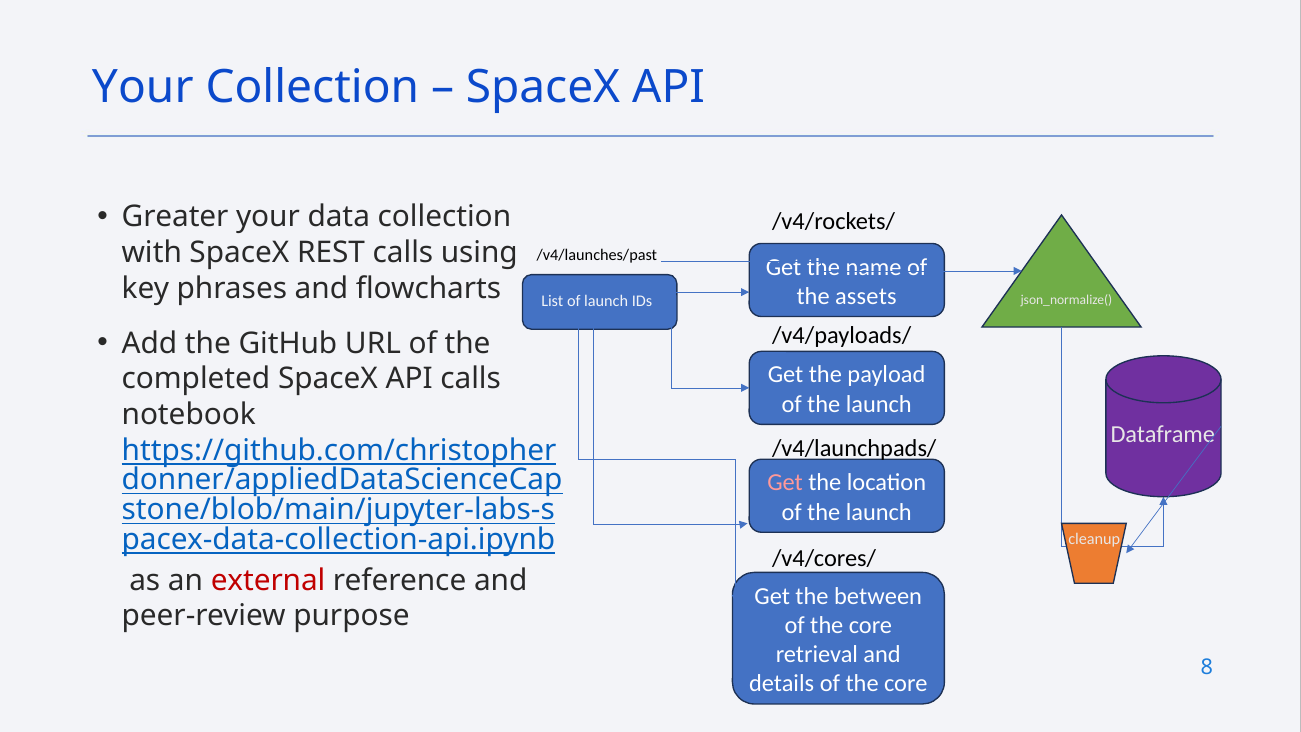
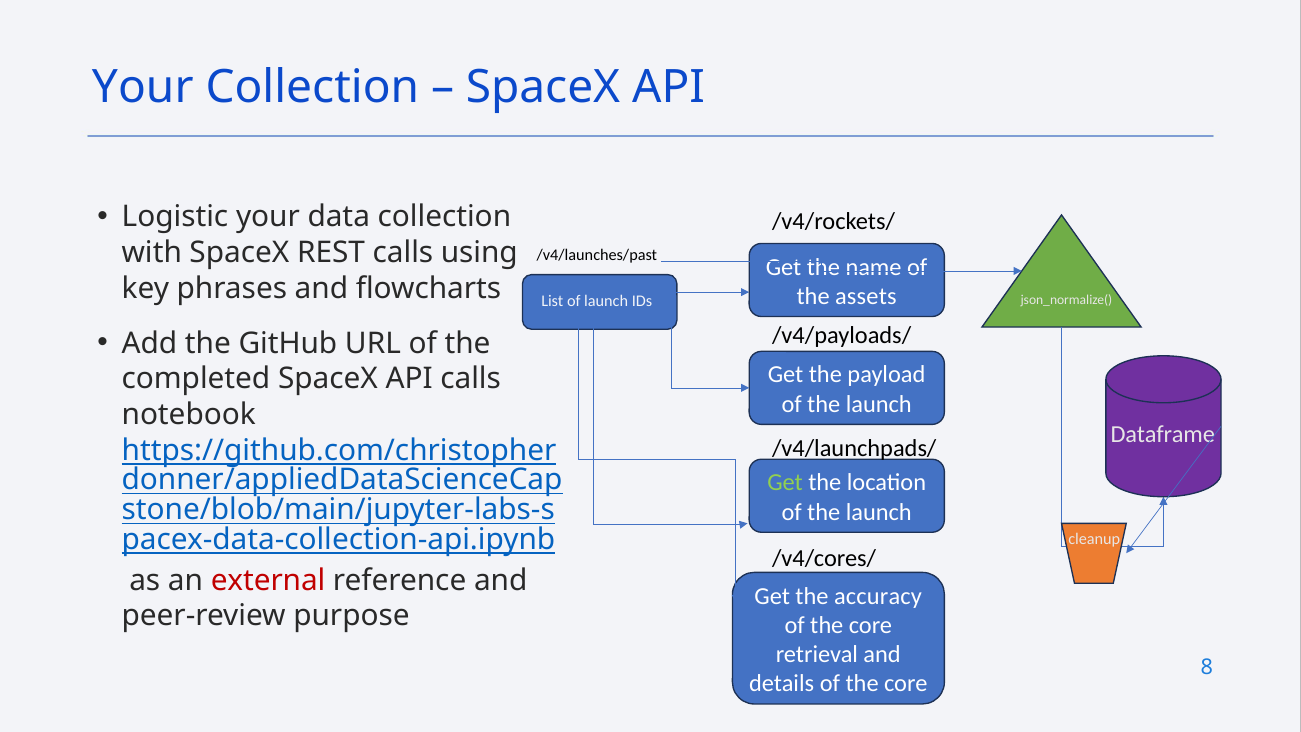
Greater: Greater -> Logistic
Get at (785, 483) colour: pink -> light green
between: between -> accuracy
